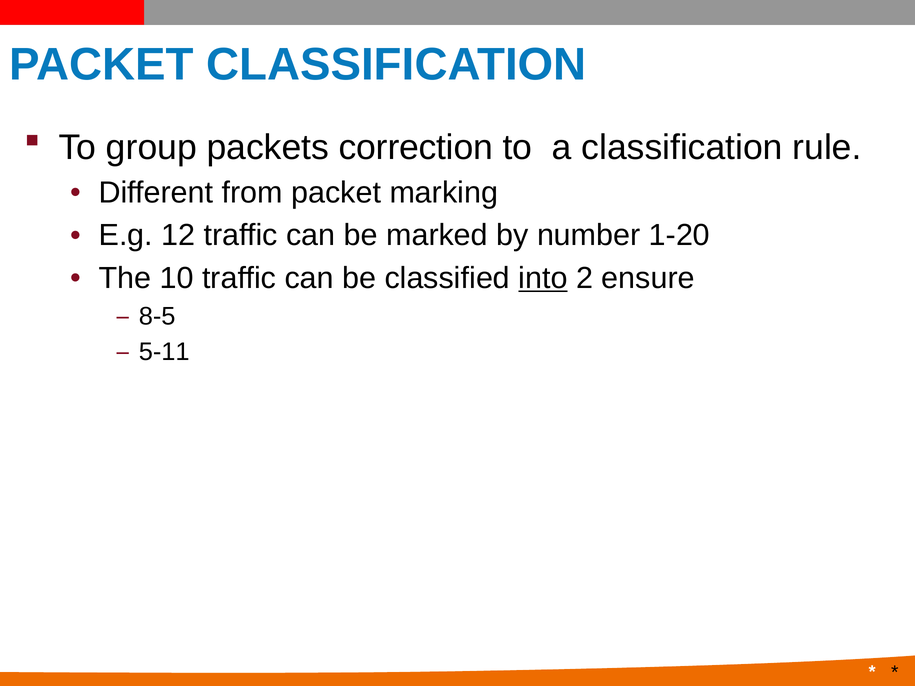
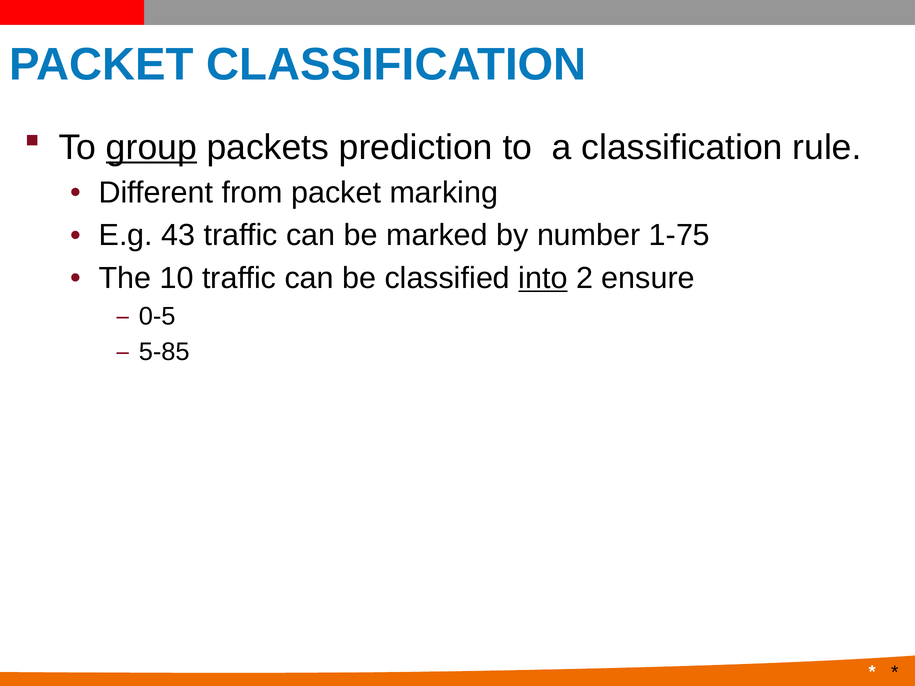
group underline: none -> present
correction: correction -> prediction
12: 12 -> 43
1-20: 1-20 -> 1-75
8-5: 8-5 -> 0-5
5-11: 5-11 -> 5-85
